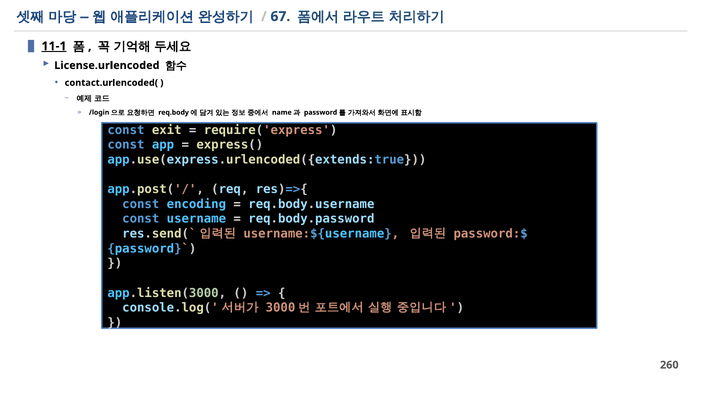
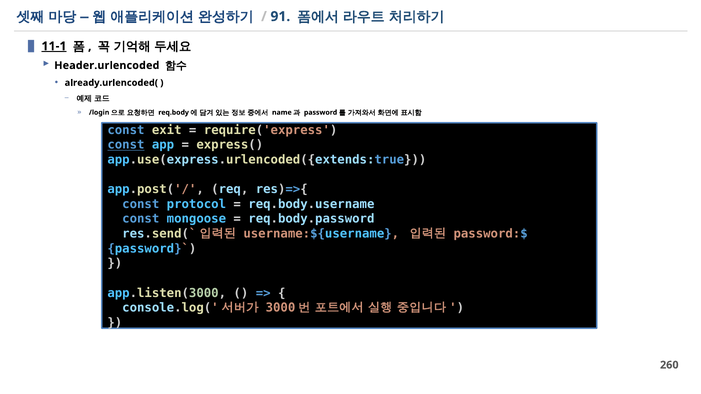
67: 67 -> 91
License.urlencoded: License.urlencoded -> Header.urlencoded
contact.urlencoded(: contact.urlencoded( -> already.urlencoded(
const at (126, 145) underline: none -> present
encoding: encoding -> protocol
username: username -> mongoose
